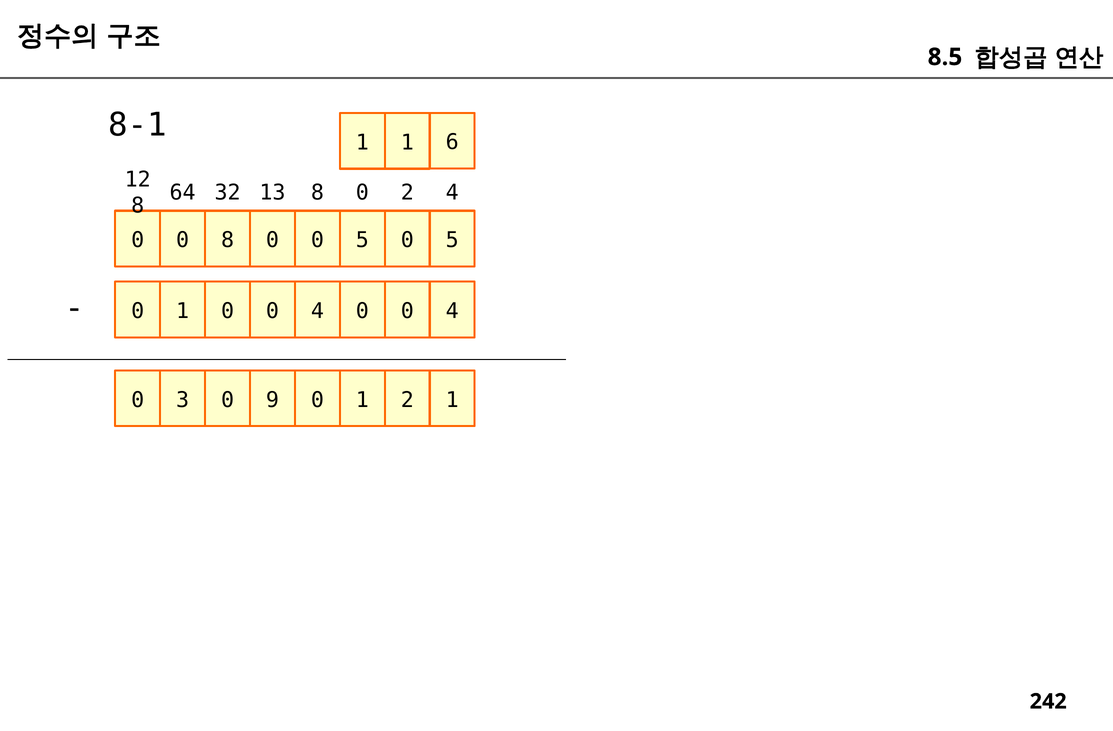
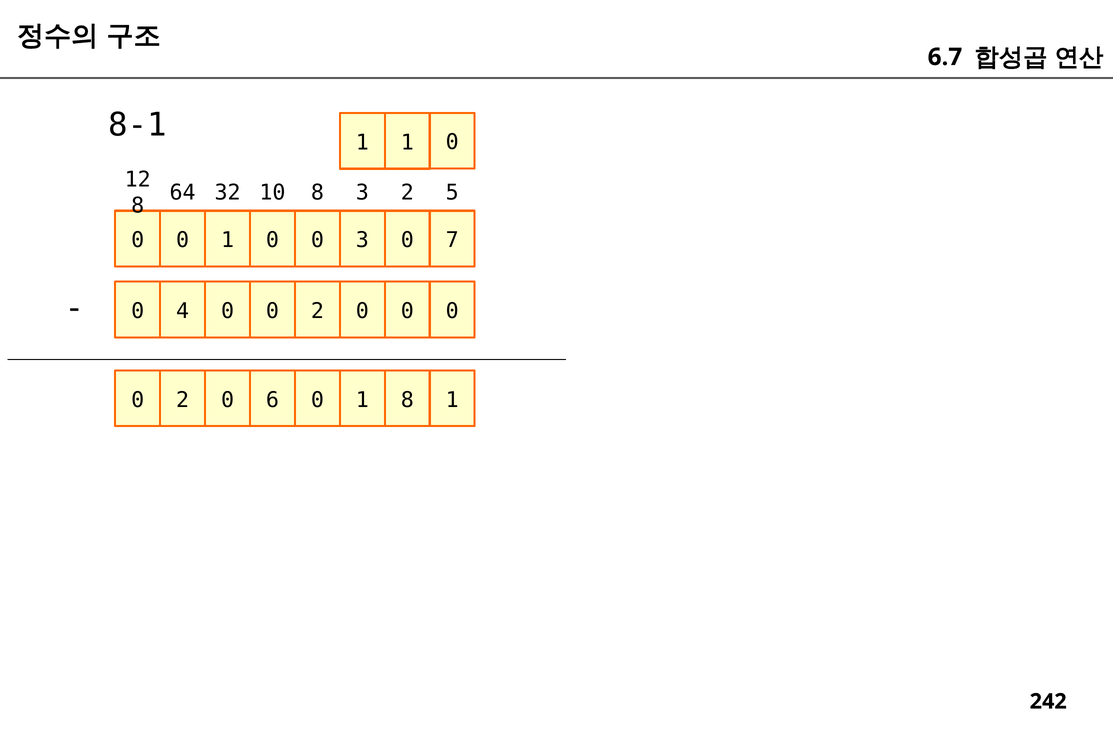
8.5: 8.5 -> 6.7
1 1 6: 6 -> 0
13: 13 -> 10
0 at (362, 192): 0 -> 3
2 4: 4 -> 5
0 0 8: 8 -> 1
0 0 5: 5 -> 3
5 at (452, 240): 5 -> 7
1 at (183, 311): 1 -> 4
4 at (317, 311): 4 -> 2
4 at (452, 311): 4 -> 0
3 at (183, 400): 3 -> 2
9: 9 -> 6
1 2: 2 -> 8
